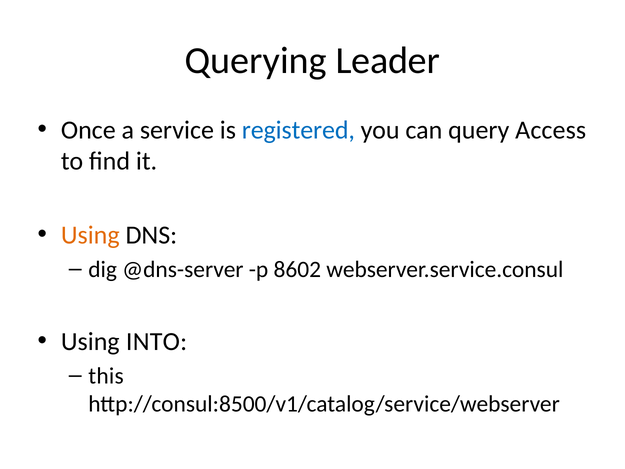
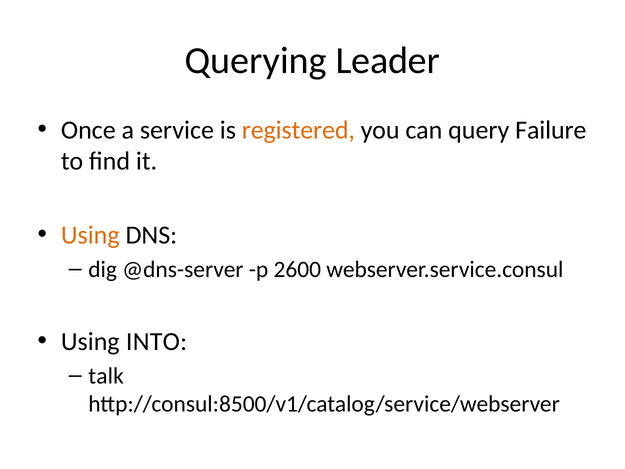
registered colour: blue -> orange
Access: Access -> Failure
8602: 8602 -> 2600
this: this -> talk
